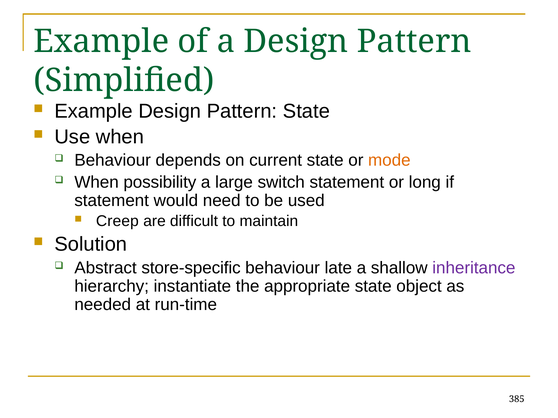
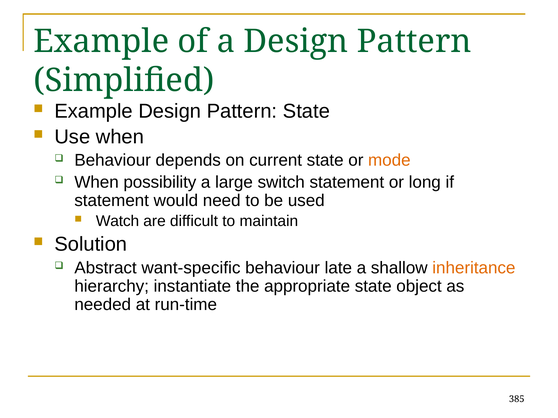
Creep: Creep -> Watch
store-specific: store-specific -> want-specific
inheritance colour: purple -> orange
